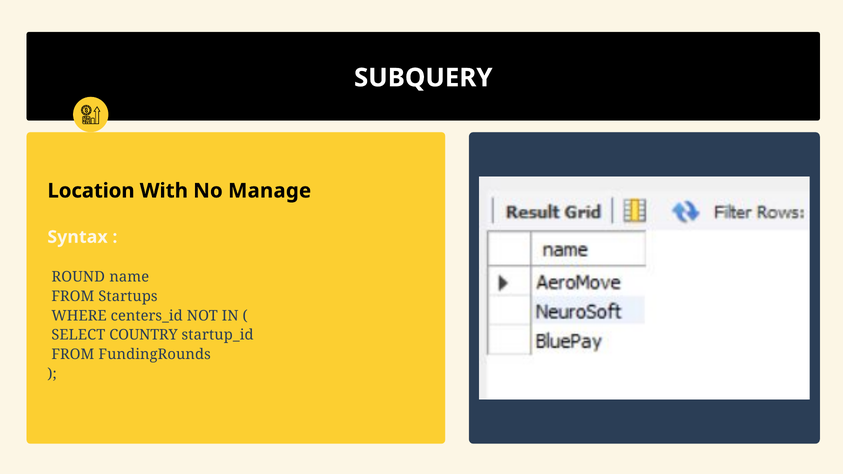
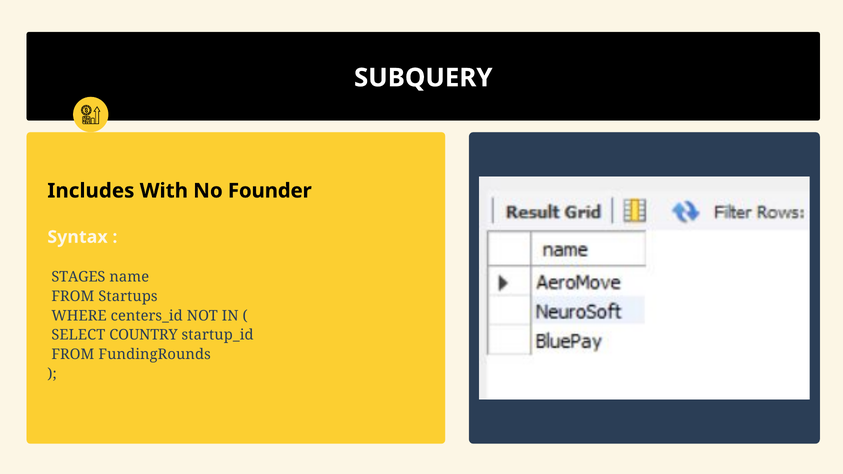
Location: Location -> Includes
Manage: Manage -> Founder
ROUND: ROUND -> STAGES
